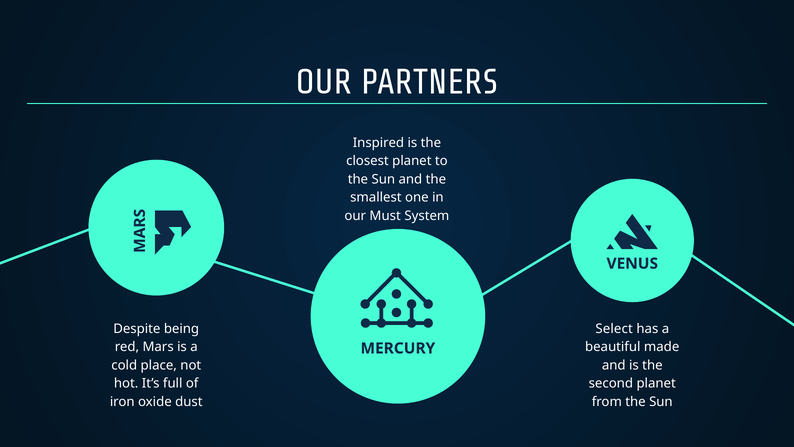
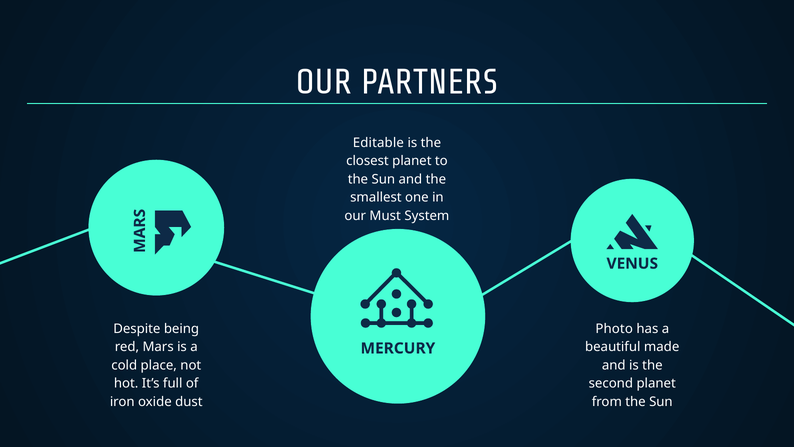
Inspired: Inspired -> Editable
Select: Select -> Photo
